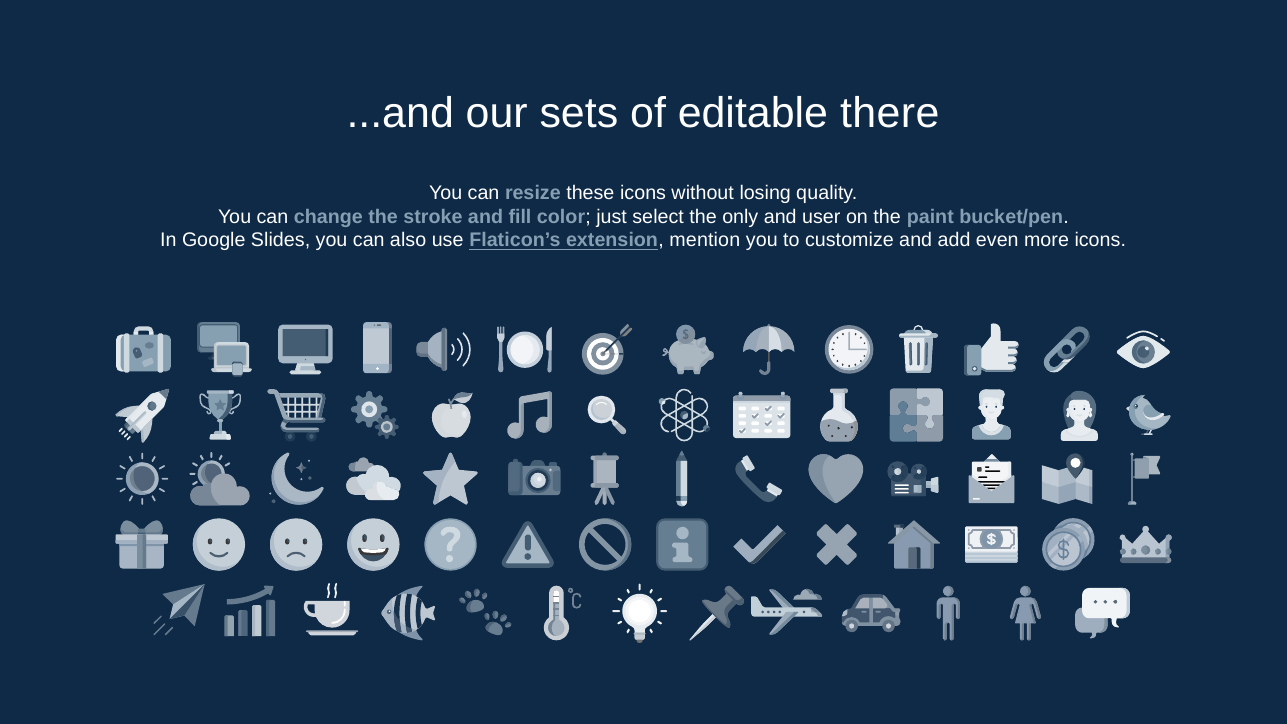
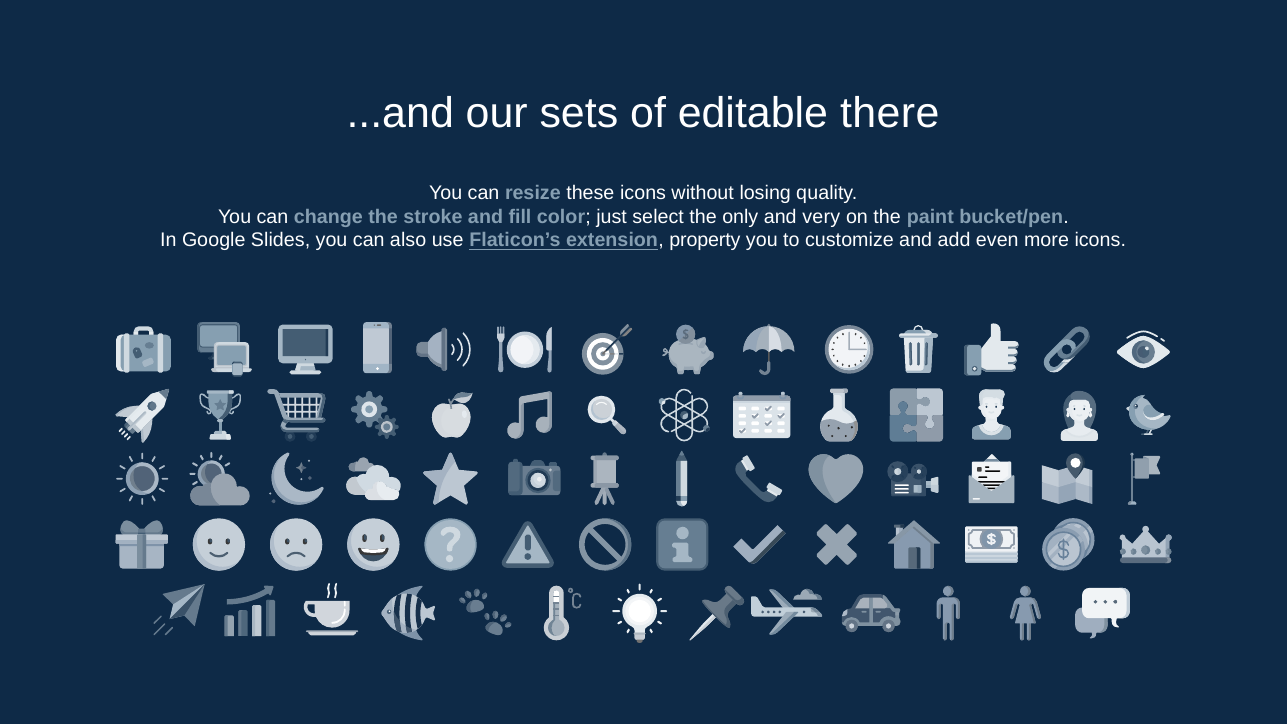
user: user -> very
mention: mention -> property
